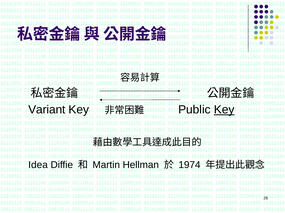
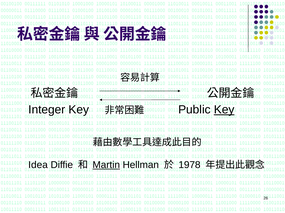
Variant: Variant -> Integer
Martin underline: none -> present
1974: 1974 -> 1978
